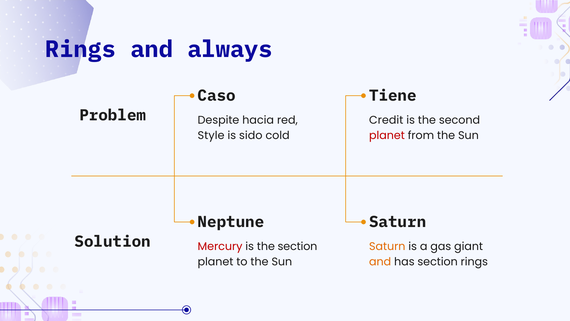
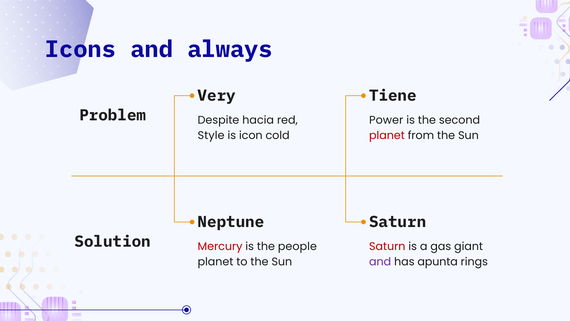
Rings at (80, 49): Rings -> Icons
Caso: Caso -> Very
Credit: Credit -> Power
sido: sido -> icon
the section: section -> people
Saturn at (387, 246) colour: orange -> red
and at (380, 262) colour: orange -> purple
has section: section -> apunta
